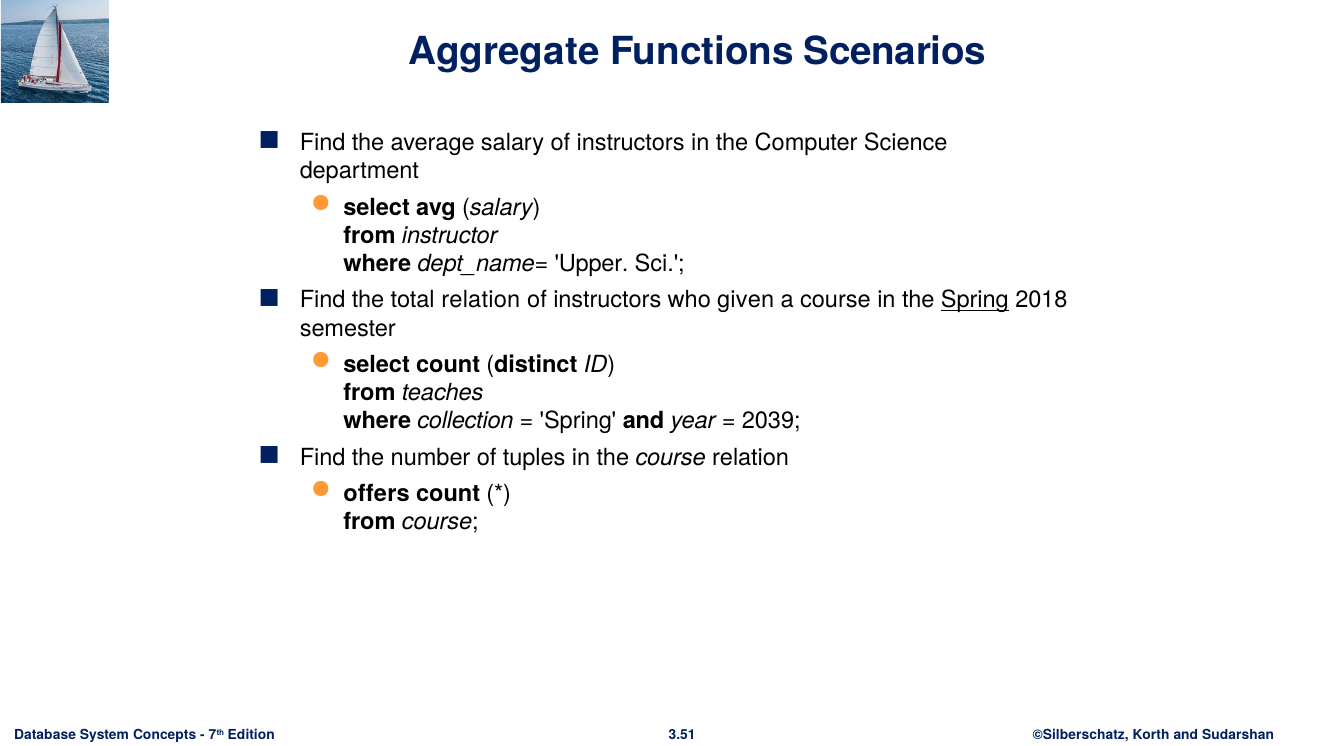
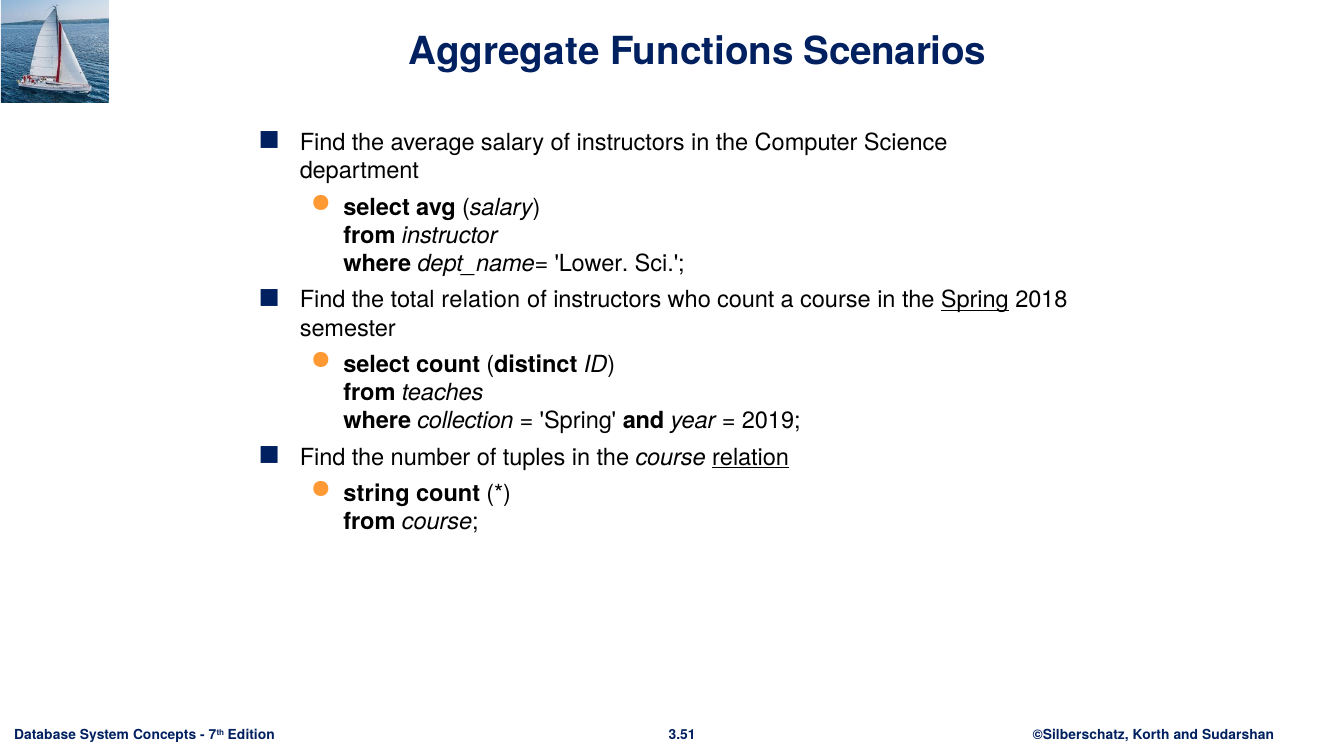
Upper: Upper -> Lower
who given: given -> count
2039: 2039 -> 2019
relation at (751, 458) underline: none -> present
offers: offers -> string
